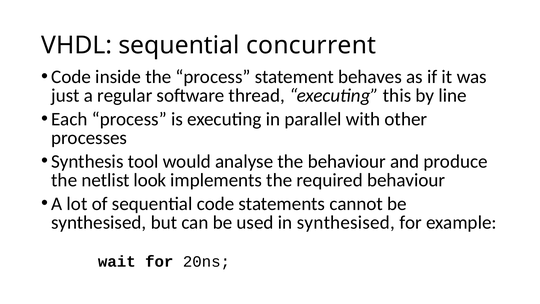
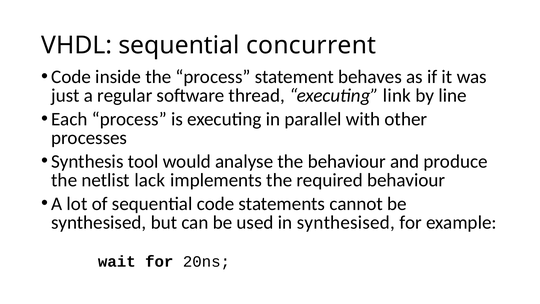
this: this -> link
look: look -> lack
